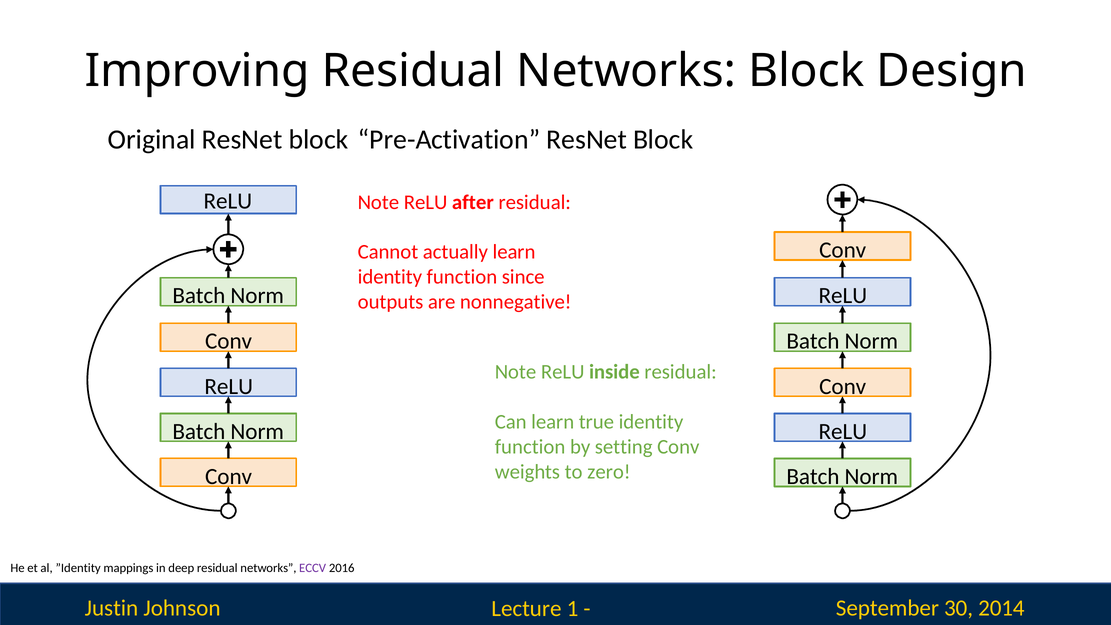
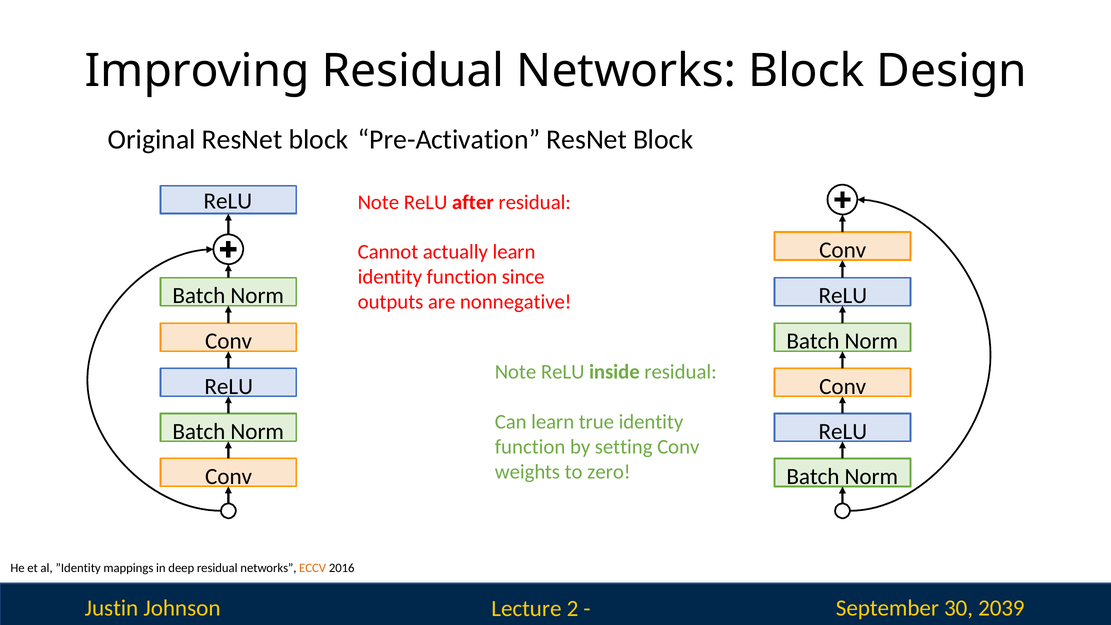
ECCV colour: purple -> orange
1: 1 -> 2
2014: 2014 -> 2039
